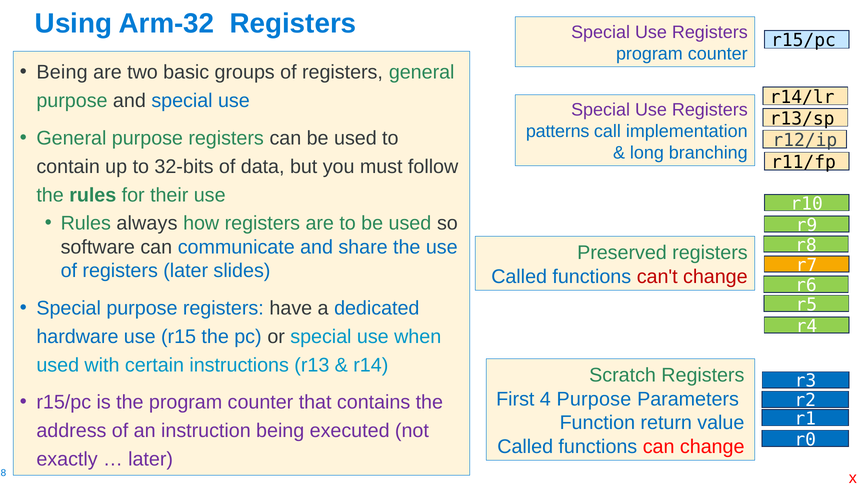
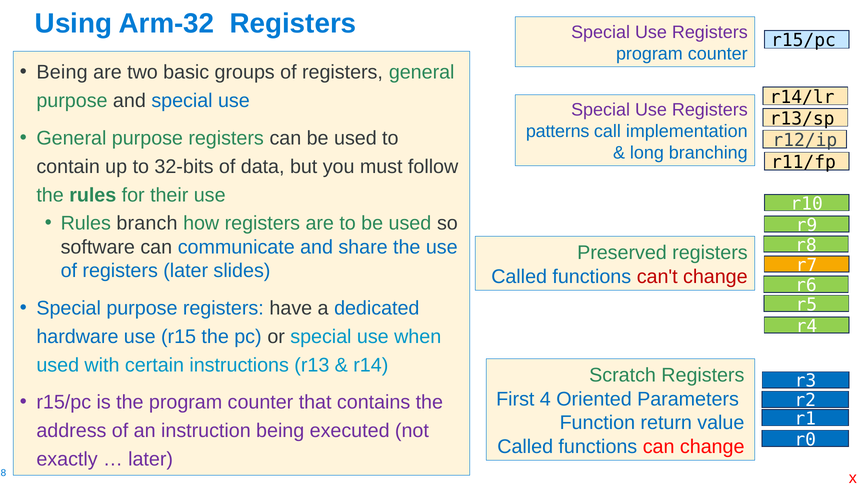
always: always -> branch
4 Purpose: Purpose -> Oriented
